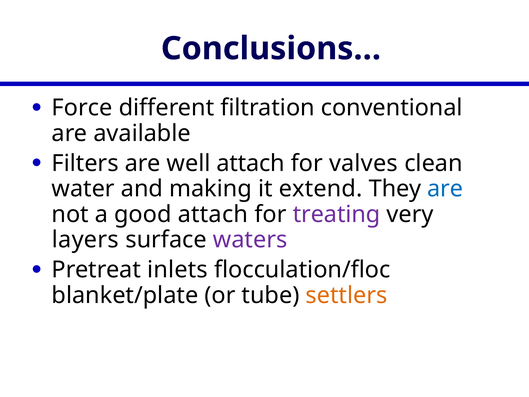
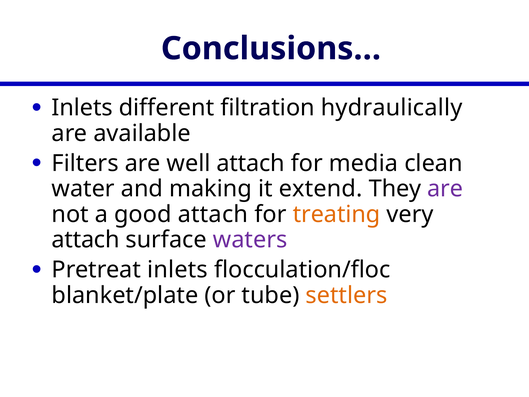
Force at (82, 108): Force -> Inlets
conventional: conventional -> hydraulically
valves: valves -> media
are at (445, 189) colour: blue -> purple
treating colour: purple -> orange
layers at (85, 240): layers -> attach
